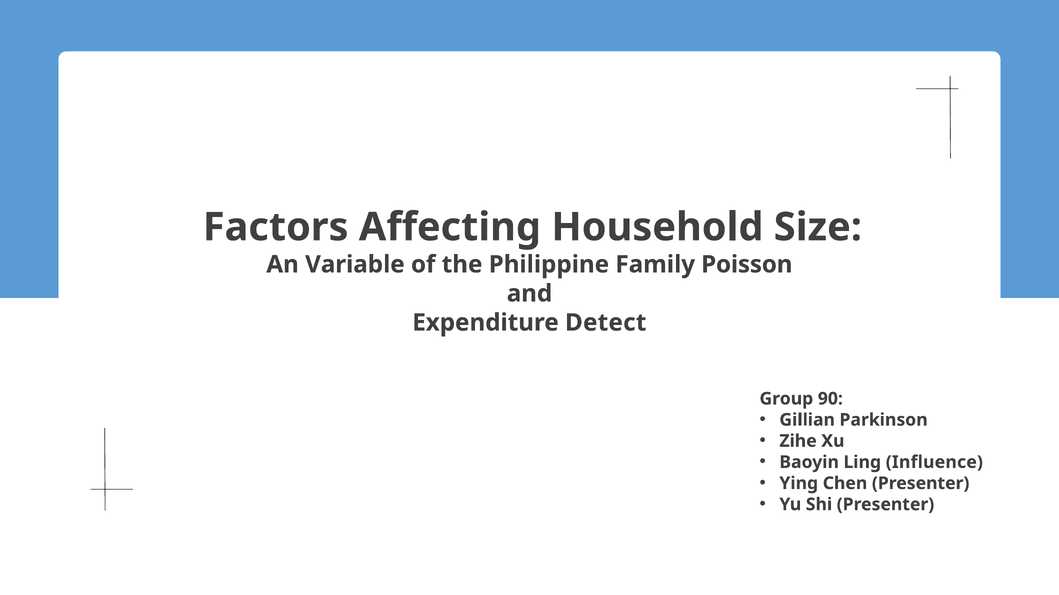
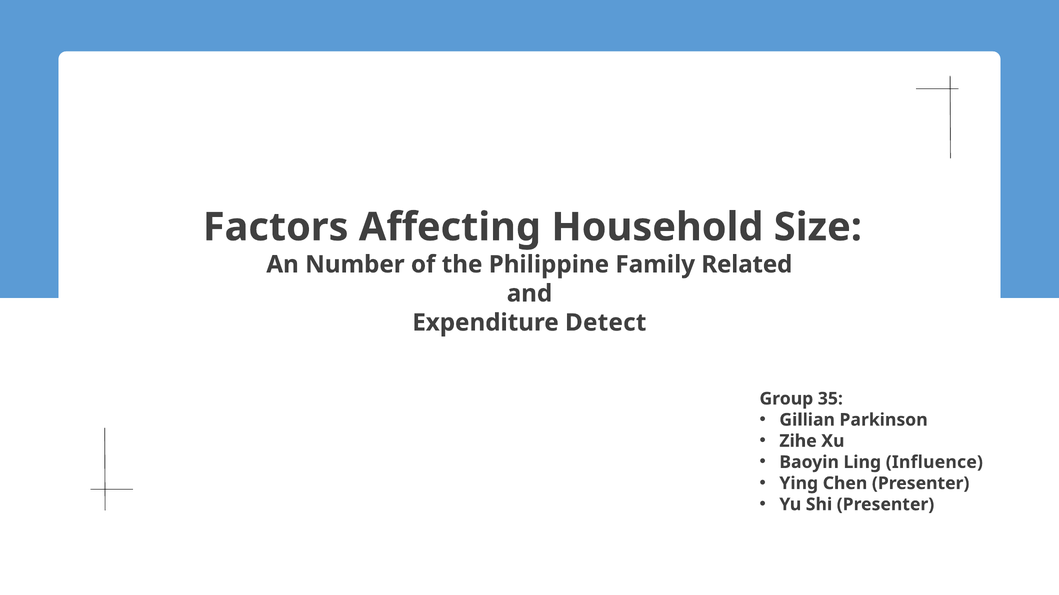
Variable: Variable -> Number
Poisson: Poisson -> Related
90: 90 -> 35
